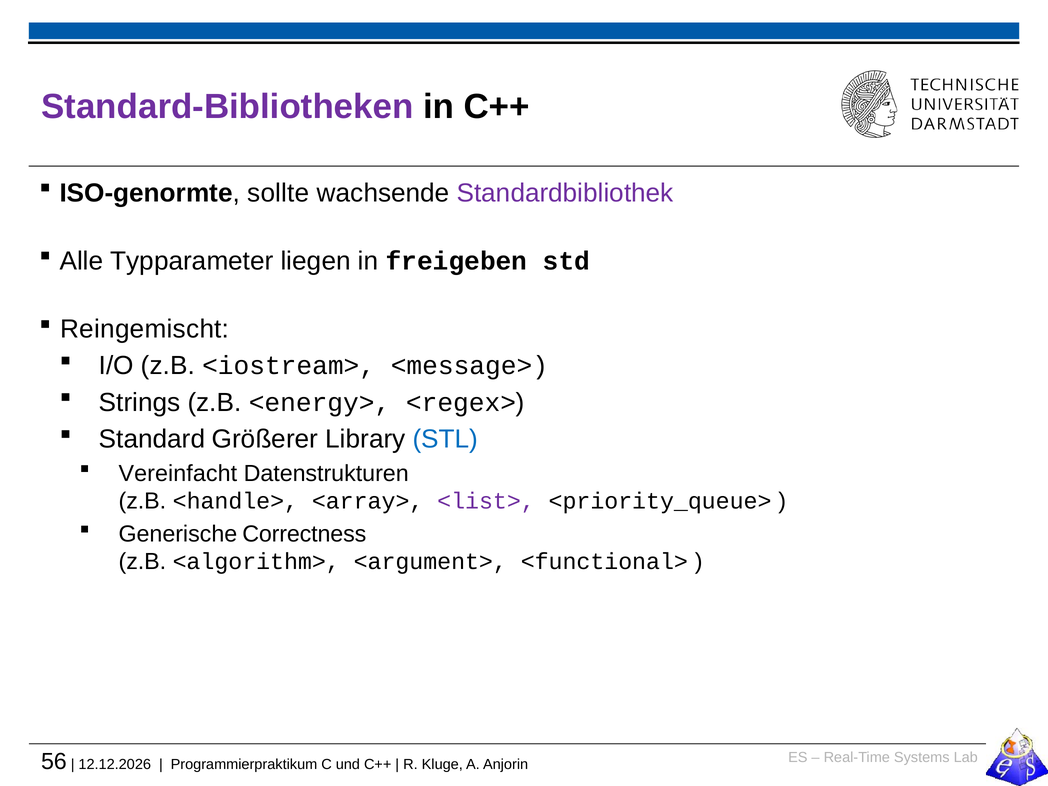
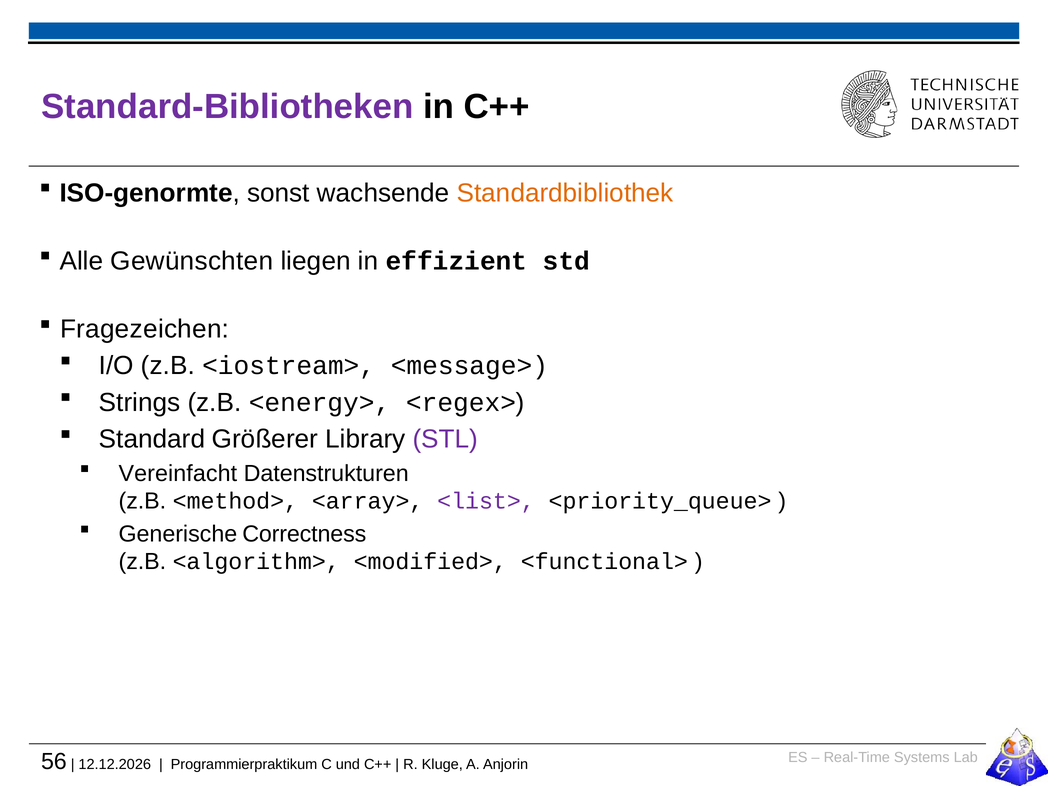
sollte: sollte -> sonst
Standardbibliothek colour: purple -> orange
Typparameter: Typparameter -> Gewünschten
freigeben: freigeben -> effizient
Reingemischt: Reingemischt -> Fragezeichen
STL colour: blue -> purple
<handle>: <handle> -> <method>
<argument>: <argument> -> <modified>
